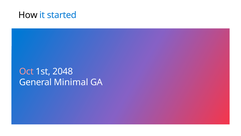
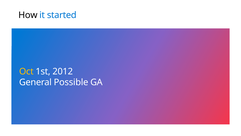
Oct colour: pink -> yellow
2048: 2048 -> 2012
Minimal: Minimal -> Possible
